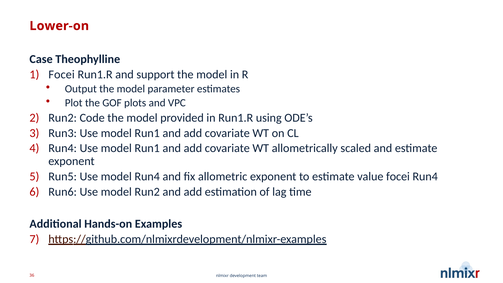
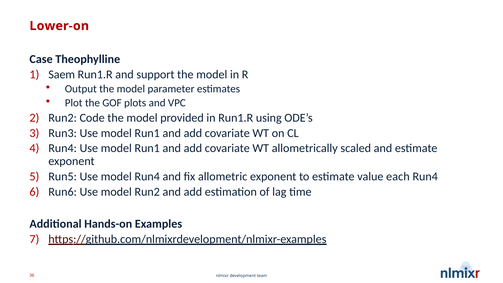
Focei at (62, 75): Focei -> Saem
value focei: focei -> each
